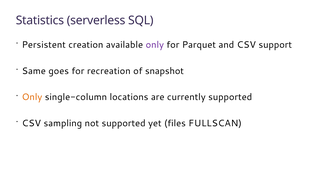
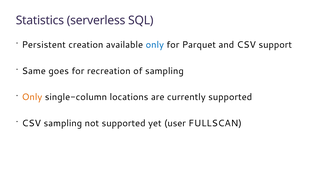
only at (155, 45) colour: purple -> blue
of snapshot: snapshot -> sampling
files: files -> user
